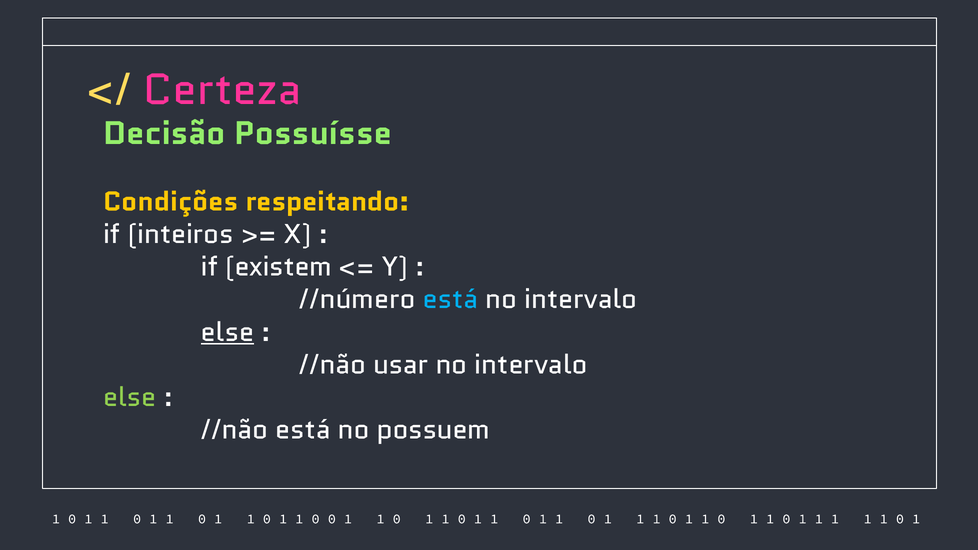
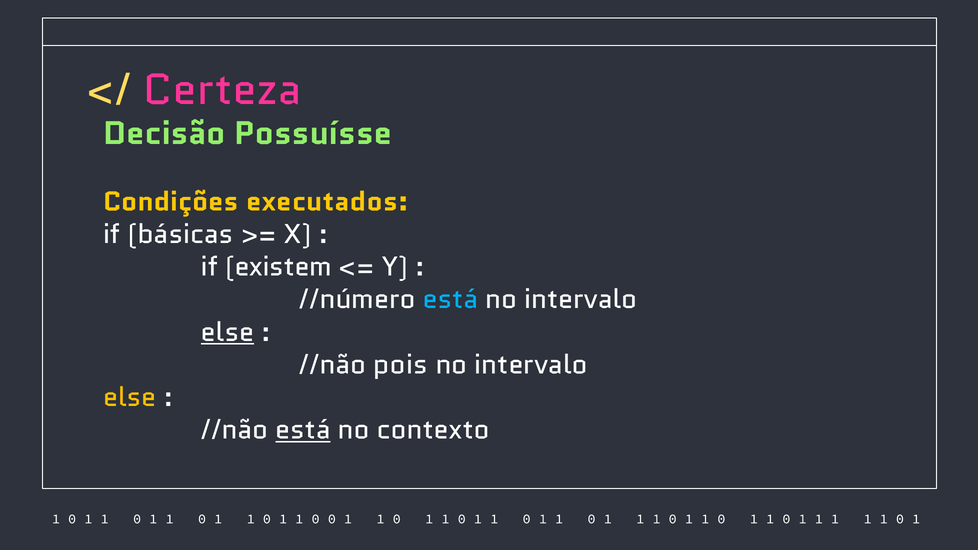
respeitando: respeitando -> executados
inteiros: inteiros -> básicas
usar: usar -> pois
else at (130, 397) colour: light green -> yellow
está at (303, 430) underline: none -> present
possuem: possuem -> contexto
